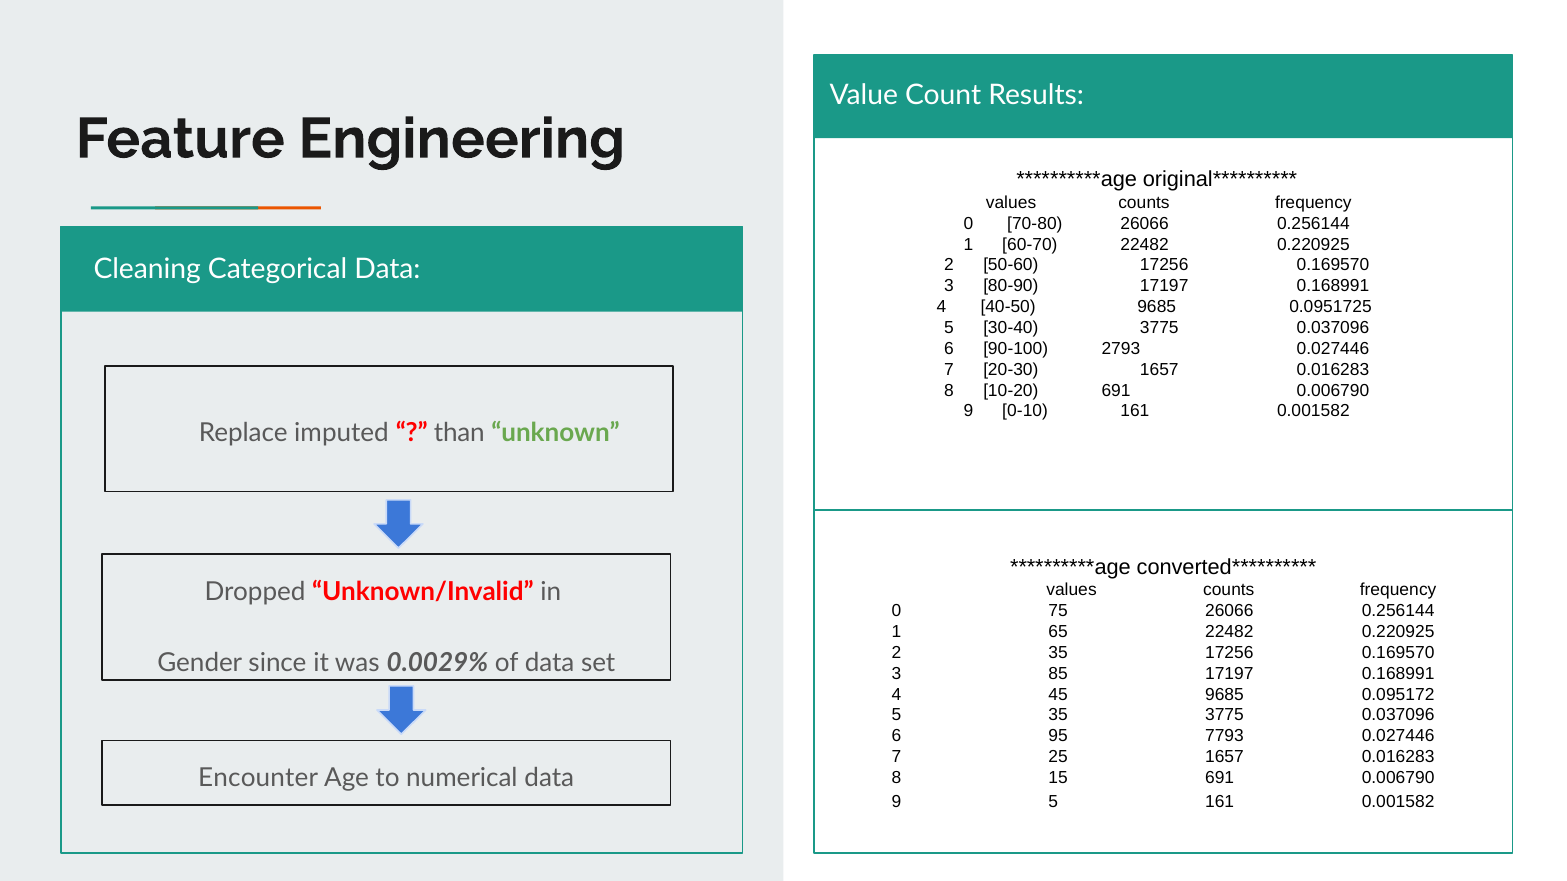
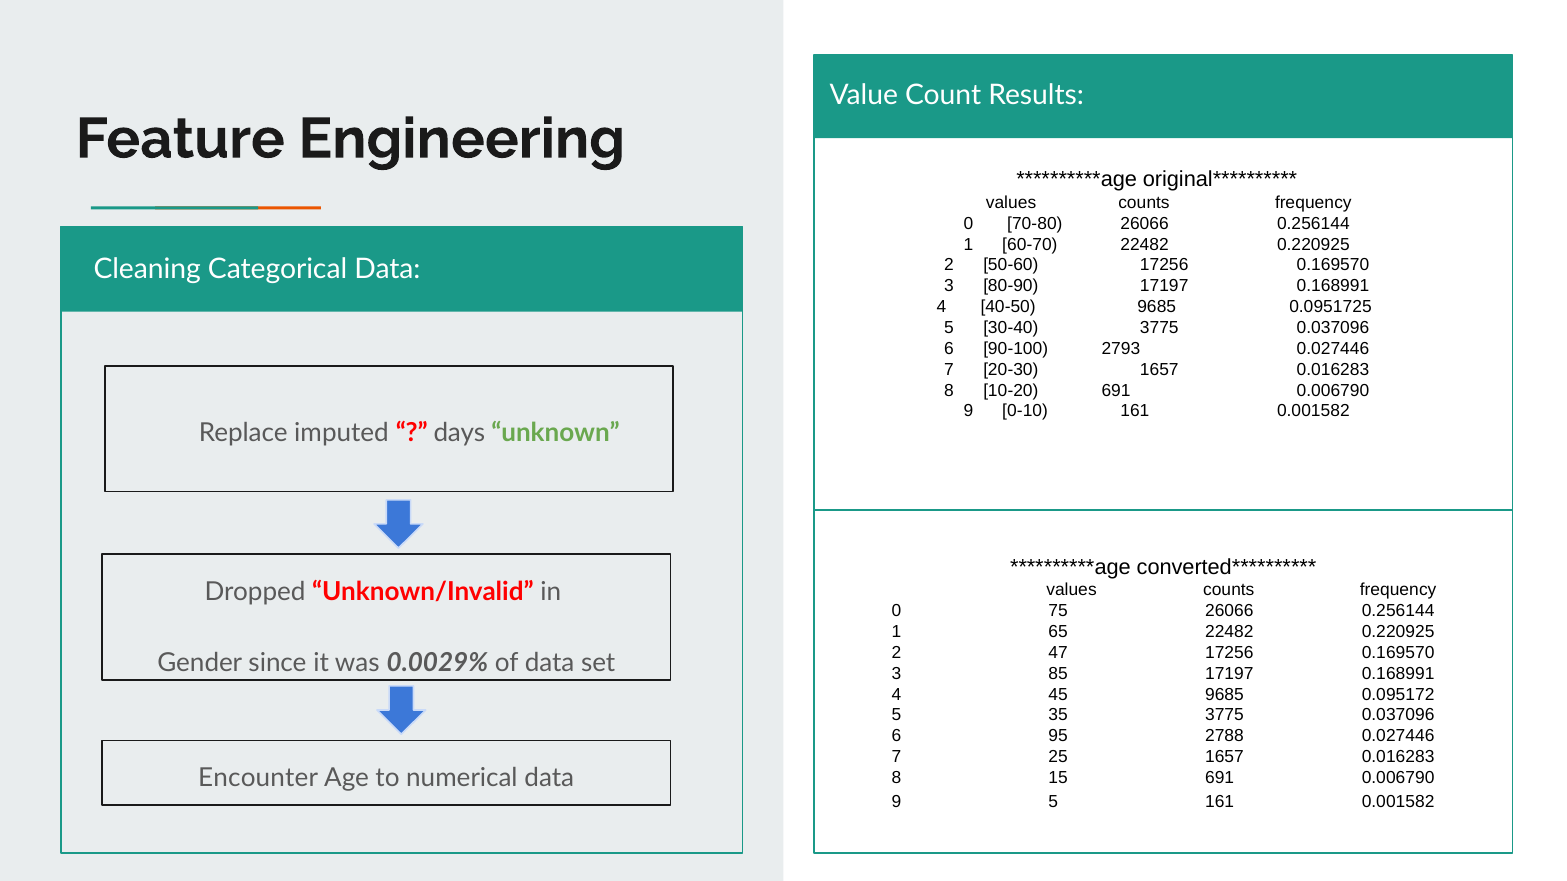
than: than -> days
2 35: 35 -> 47
7793: 7793 -> 2788
